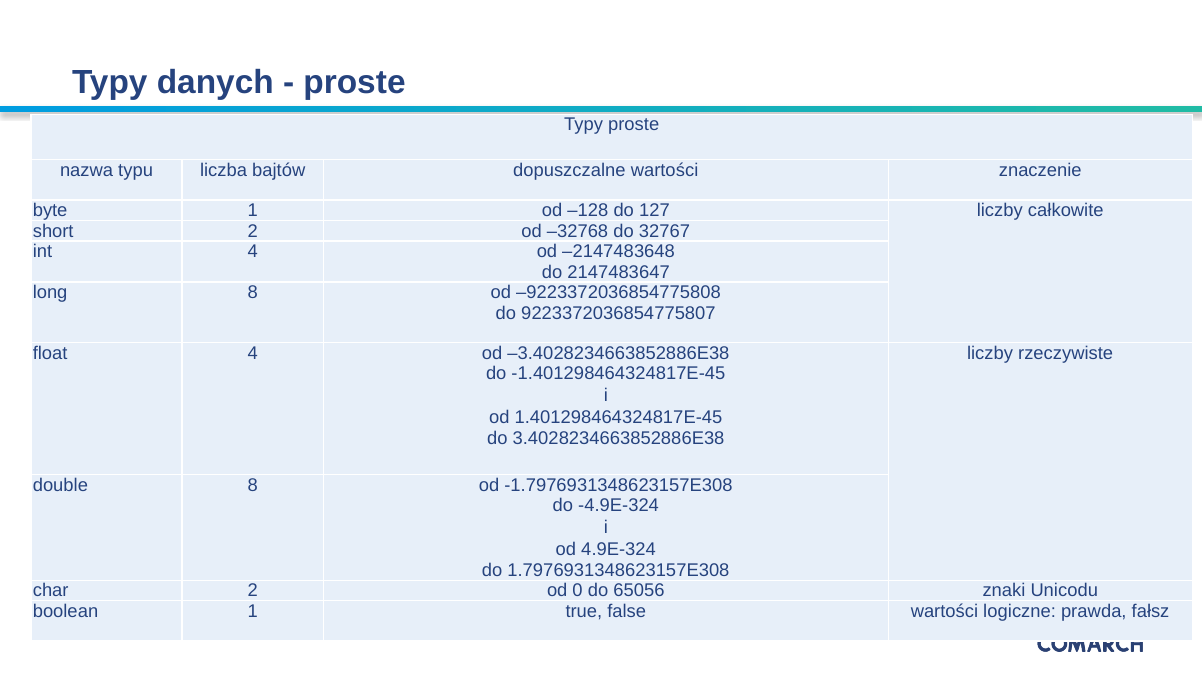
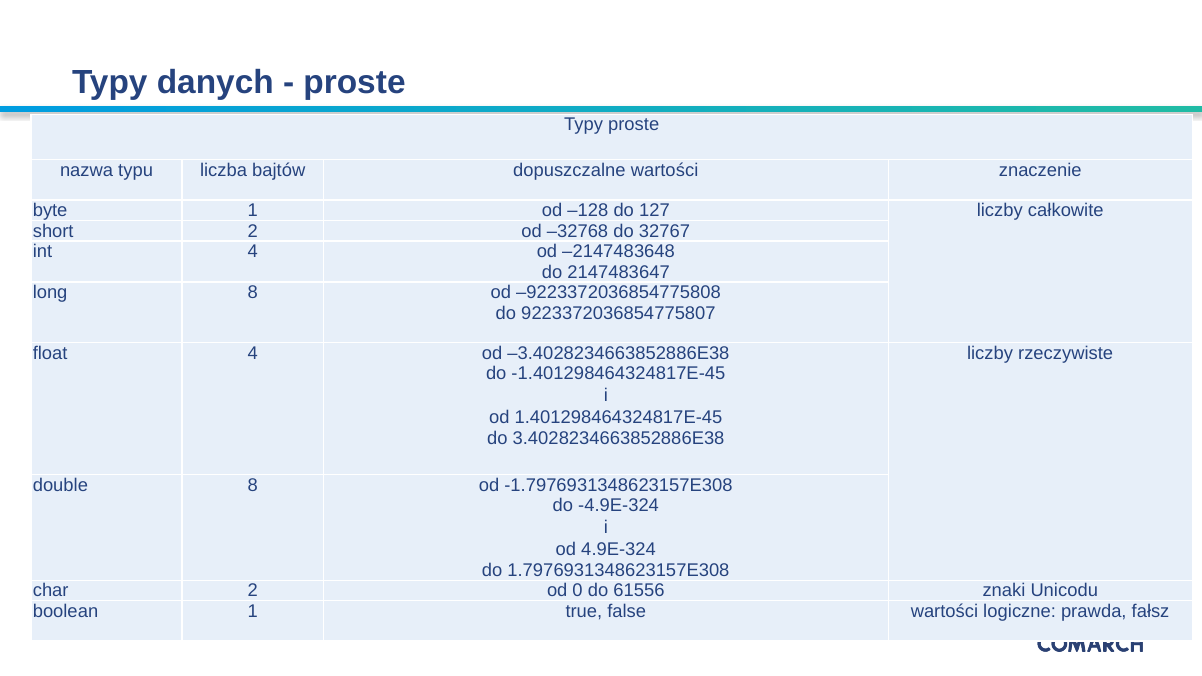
65056: 65056 -> 61556
